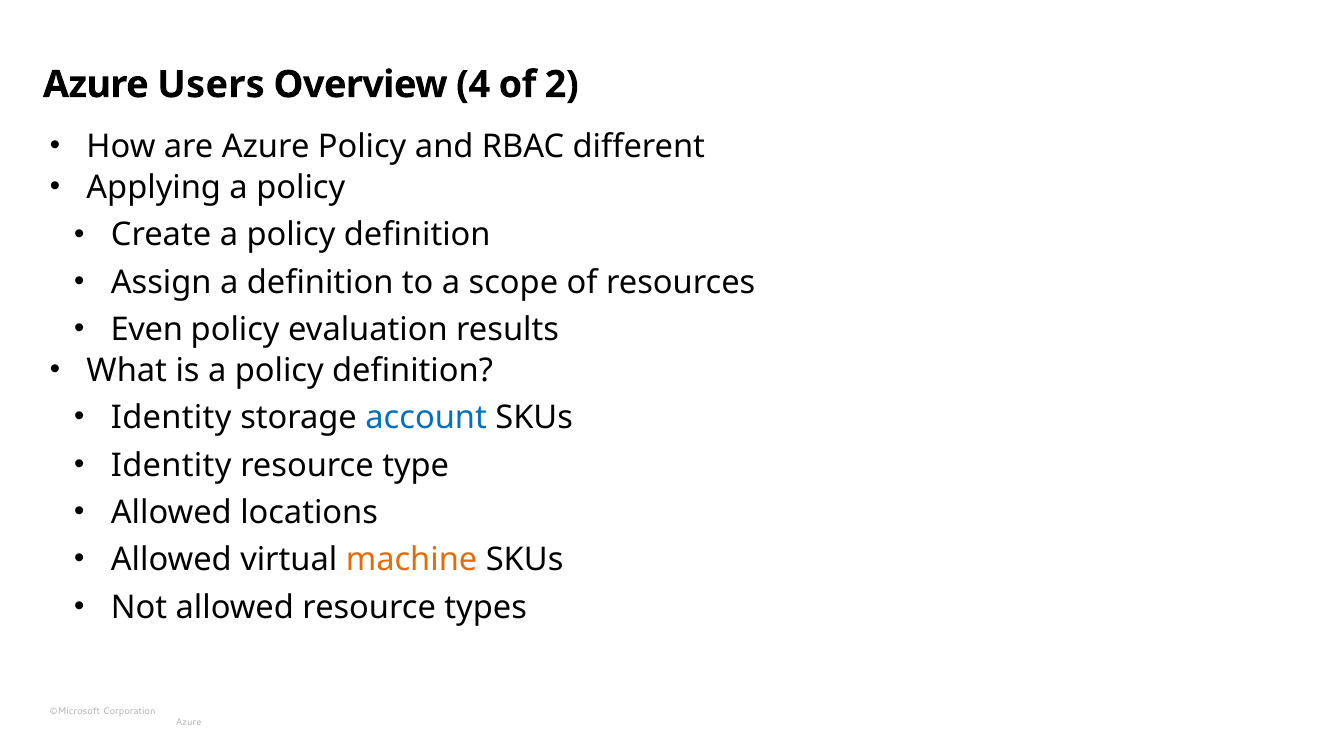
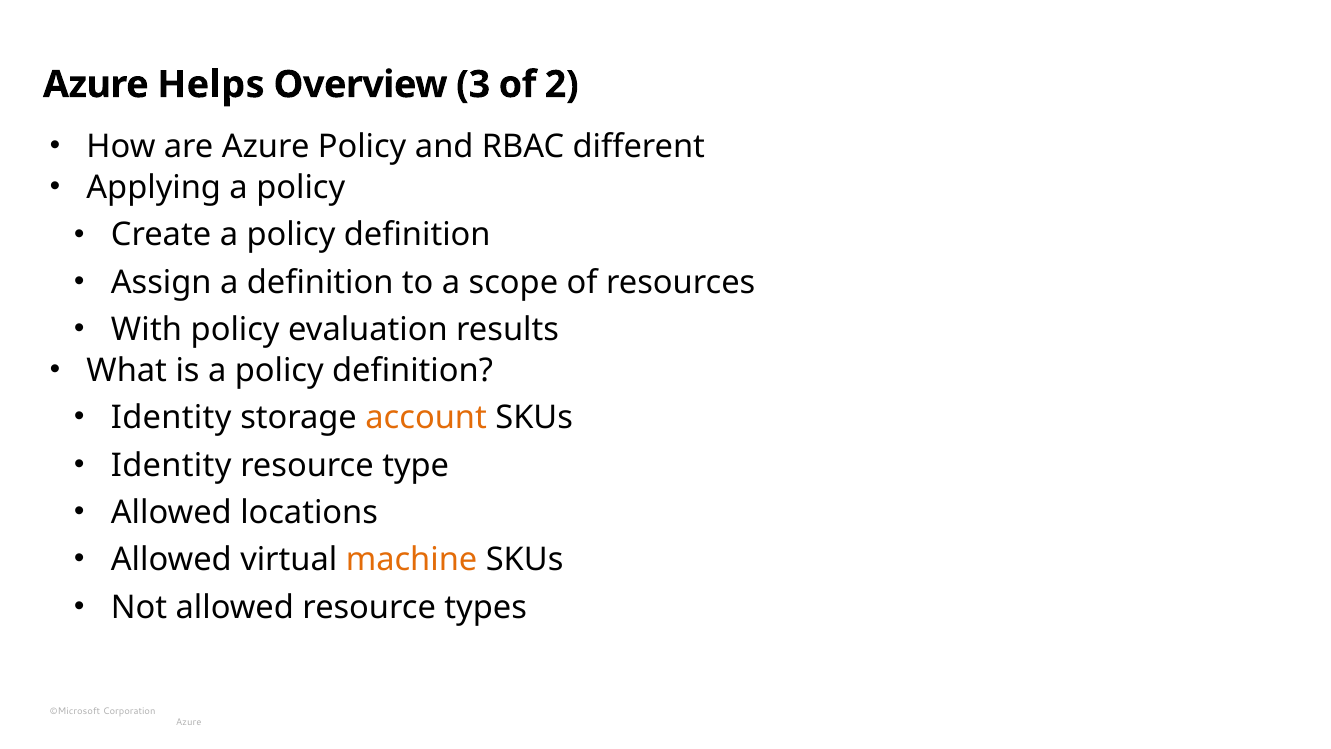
Users: Users -> Helps
4: 4 -> 3
Even: Even -> With
account colour: blue -> orange
